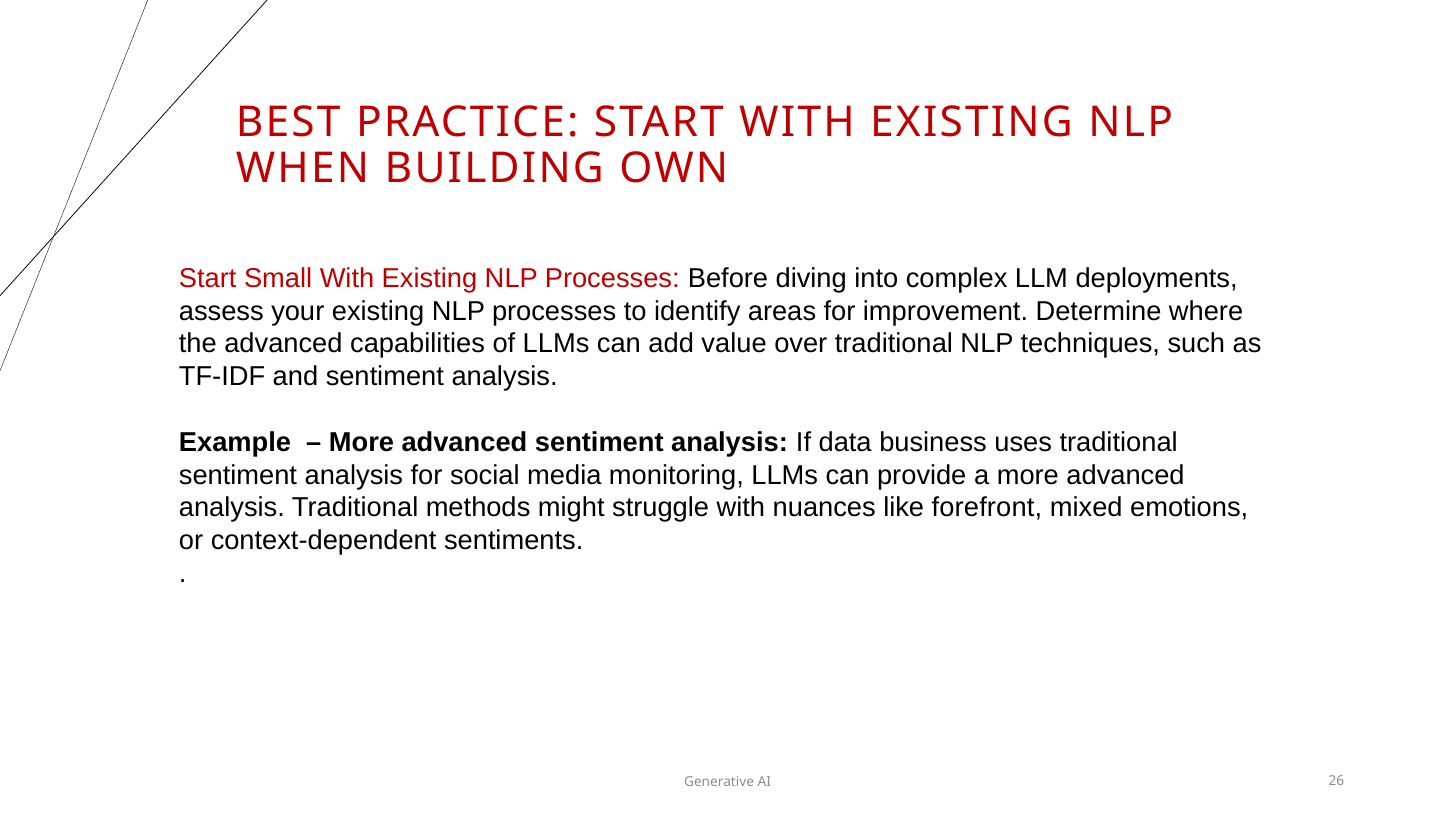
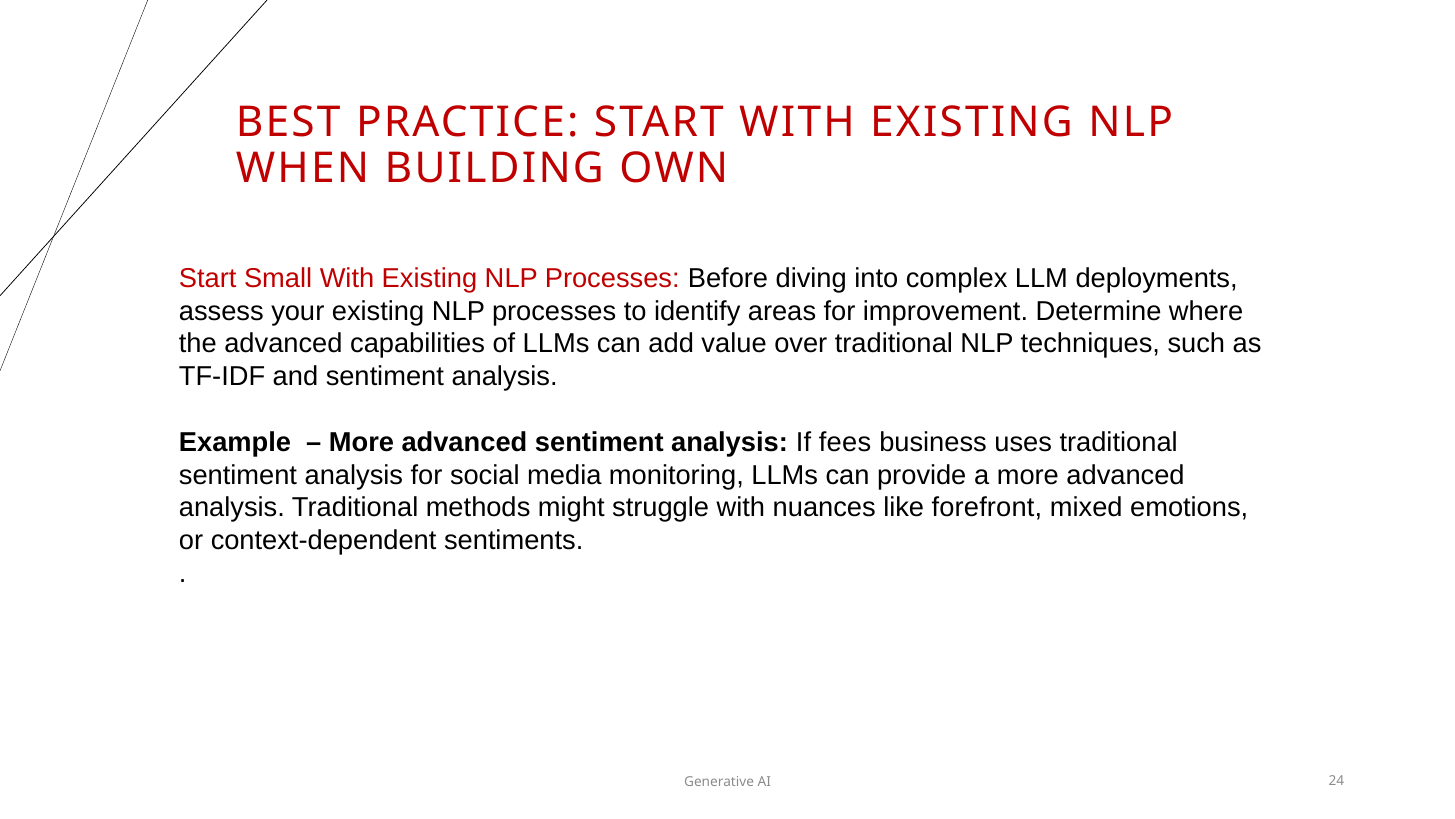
data: data -> fees
26: 26 -> 24
